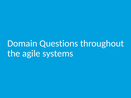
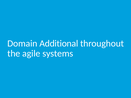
Questions: Questions -> Additional
